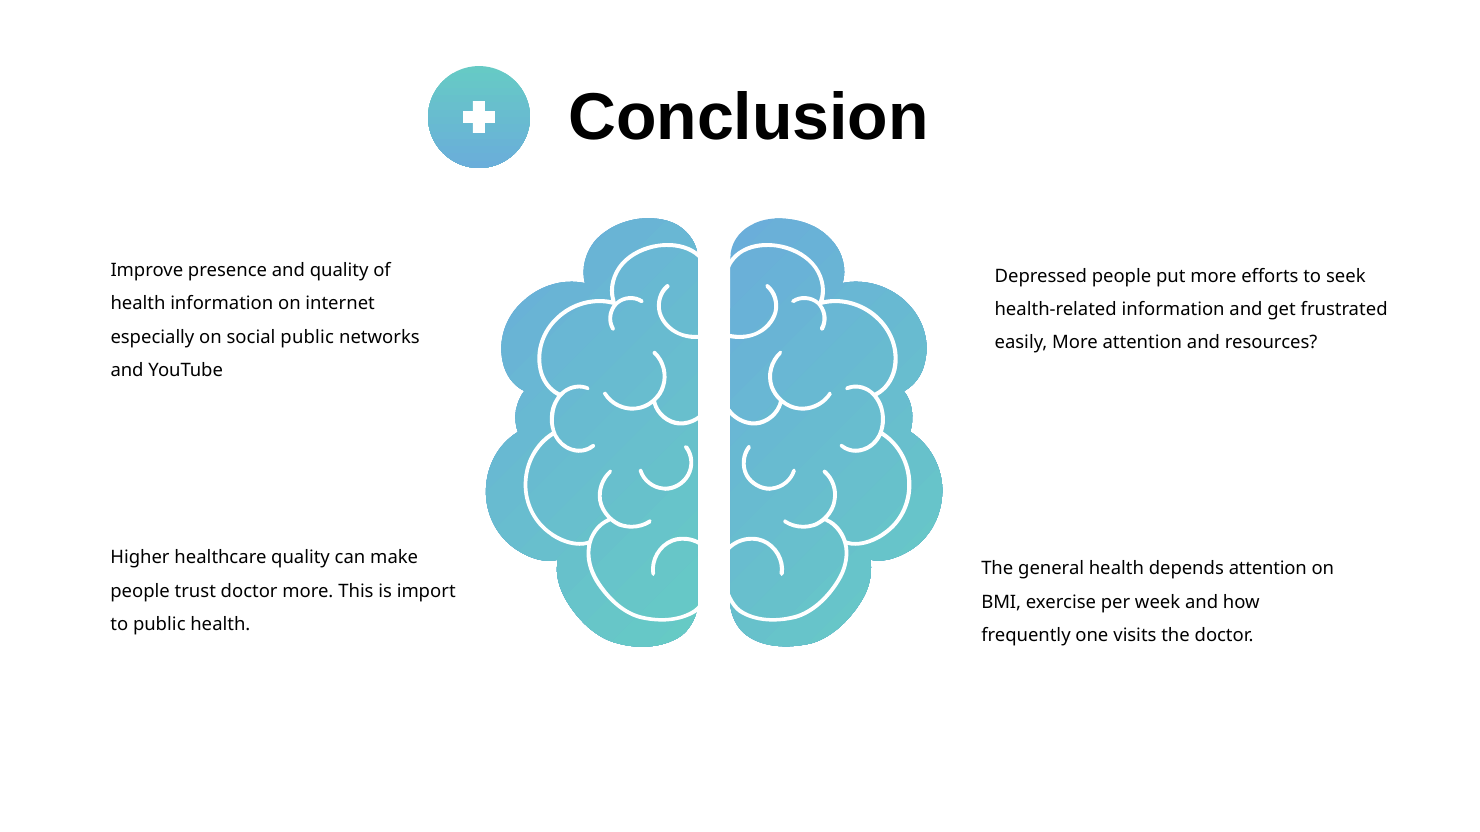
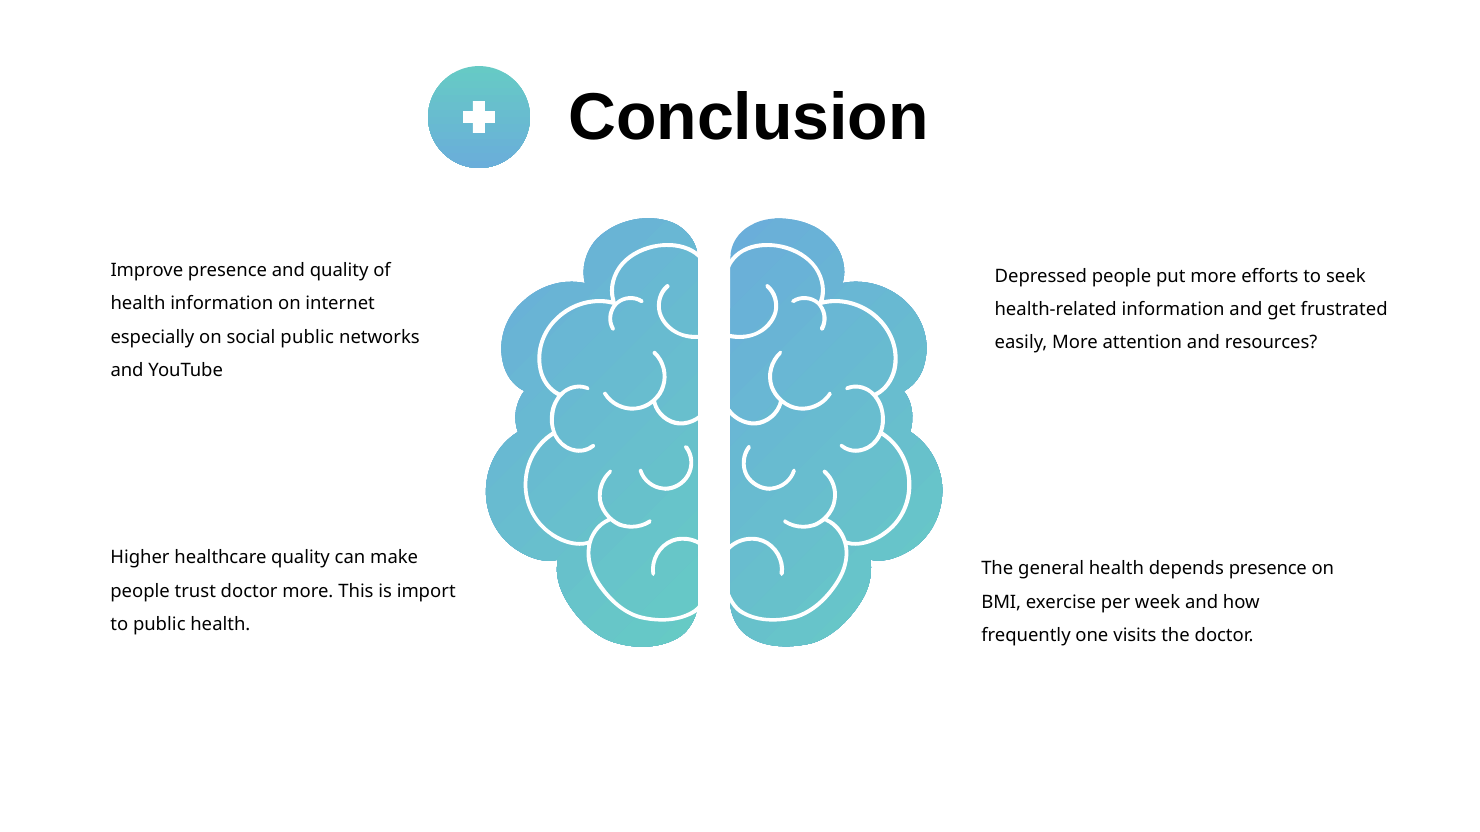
depends attention: attention -> presence
